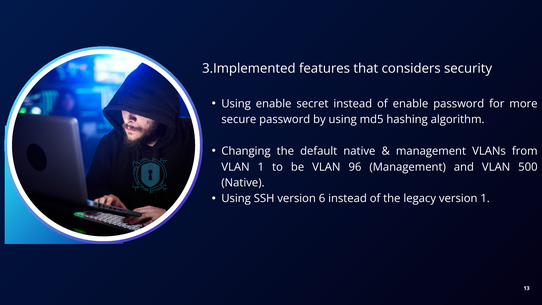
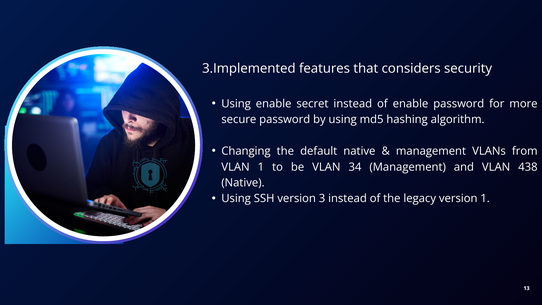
96: 96 -> 34
500: 500 -> 438
6: 6 -> 3
